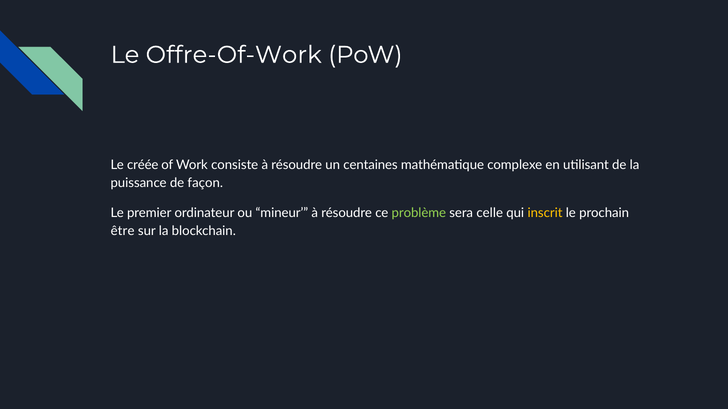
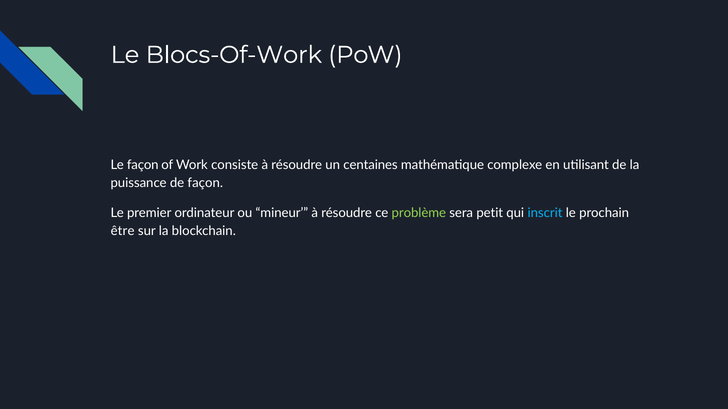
Offre-Of-Work: Offre-Of-Work -> Blocs-Of-Work
Le créée: créée -> façon
celle: celle -> petit
inscrit colour: yellow -> light blue
